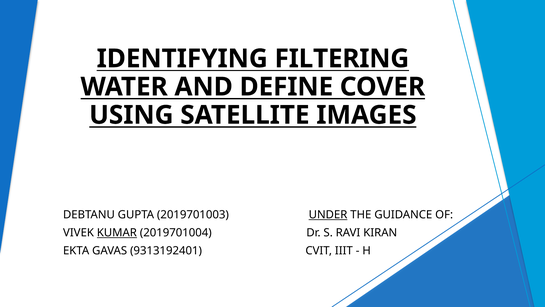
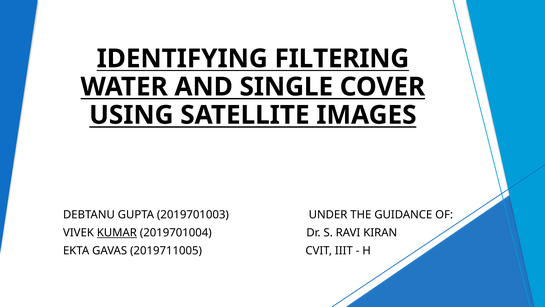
DEFINE: DEFINE -> SINGLE
UNDER underline: present -> none
9313192401: 9313192401 -> 2019711005
